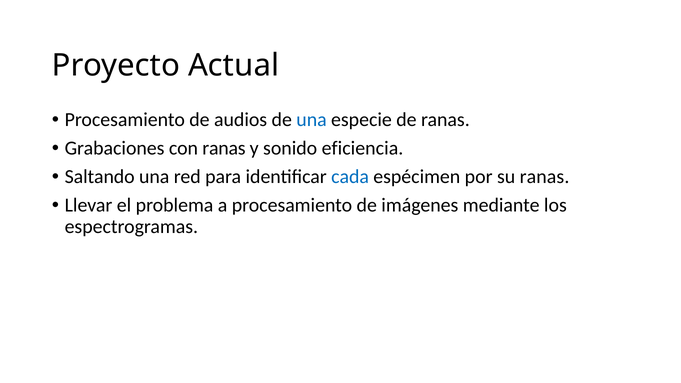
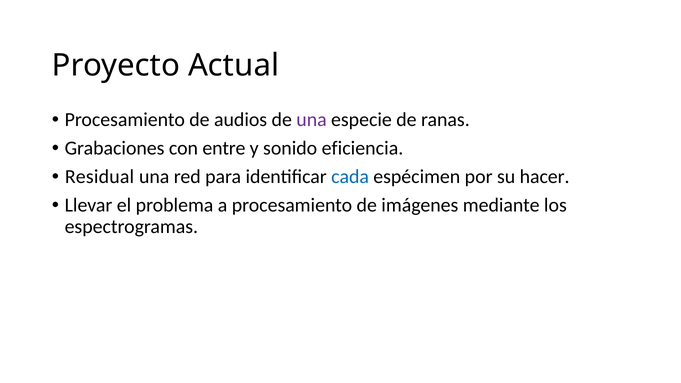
una at (312, 120) colour: blue -> purple
con ranas: ranas -> entre
Saltando: Saltando -> Residual
su ranas: ranas -> hacer
